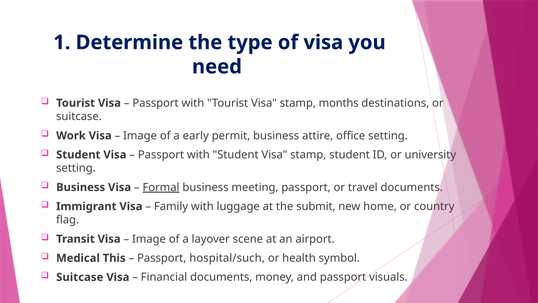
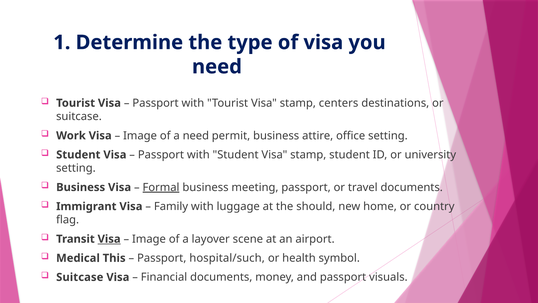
months: months -> centers
a early: early -> need
submit: submit -> should
Visa at (109, 239) underline: none -> present
